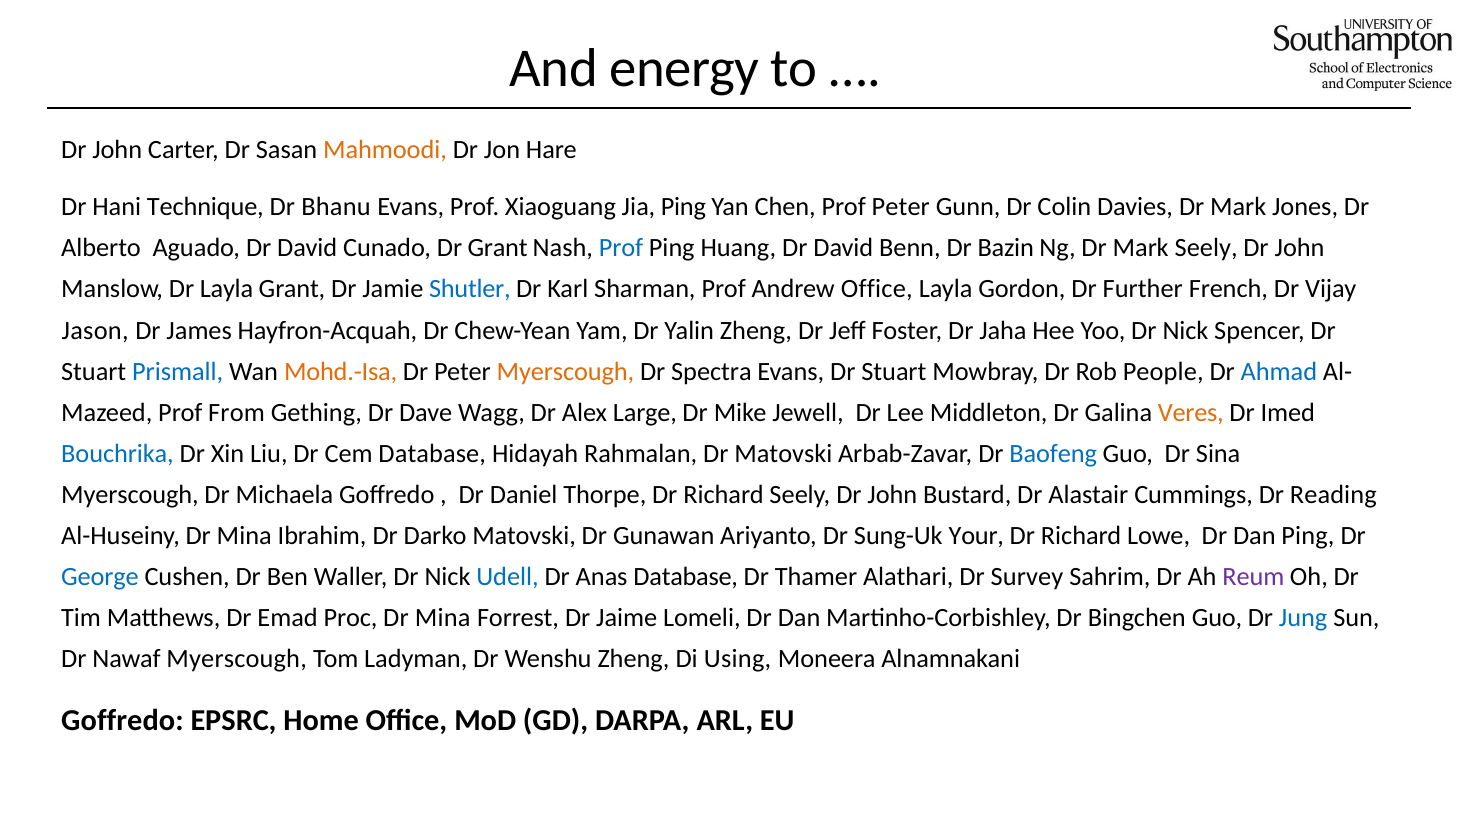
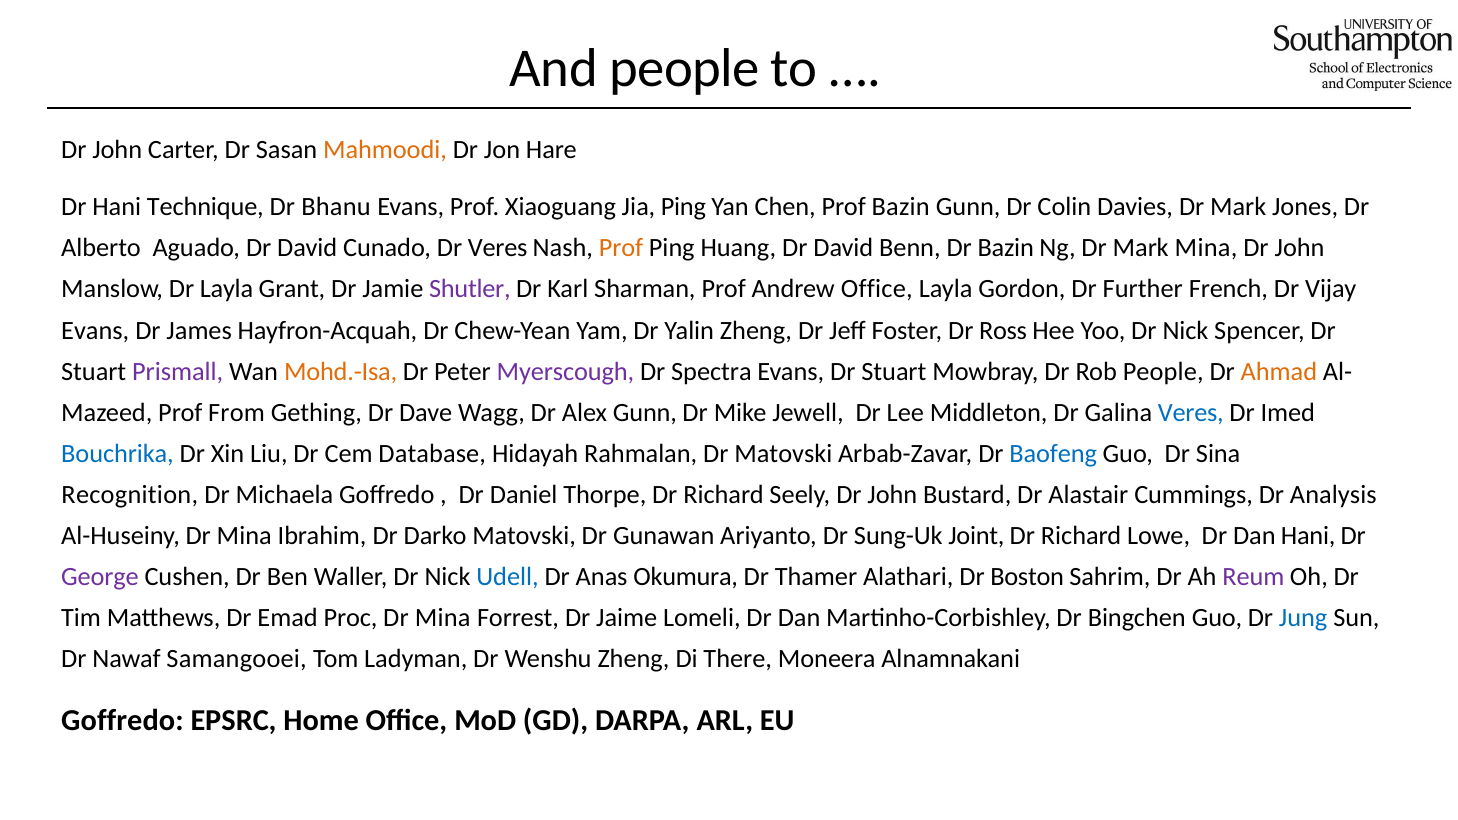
And energy: energy -> people
Prof Peter: Peter -> Bazin
Dr Grant: Grant -> Veres
Prof at (621, 248) colour: blue -> orange
Mark Seely: Seely -> Mina
Shutler colour: blue -> purple
Jason at (95, 330): Jason -> Evans
Jaha: Jaha -> Ross
Prismall colour: blue -> purple
Myerscough at (565, 372) colour: orange -> purple
Ahmad colour: blue -> orange
Alex Large: Large -> Gunn
Veres at (1191, 413) colour: orange -> blue
Myerscough at (130, 495): Myerscough -> Recognition
Reading: Reading -> Analysis
Your: Your -> Joint
Dan Ping: Ping -> Hani
George colour: blue -> purple
Anas Database: Database -> Okumura
Survey: Survey -> Boston
Nawaf Myerscough: Myerscough -> Samangooei
Using: Using -> There
